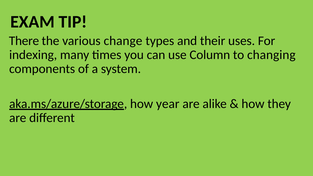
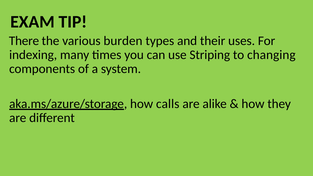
change: change -> burden
Column: Column -> Striping
year: year -> calls
